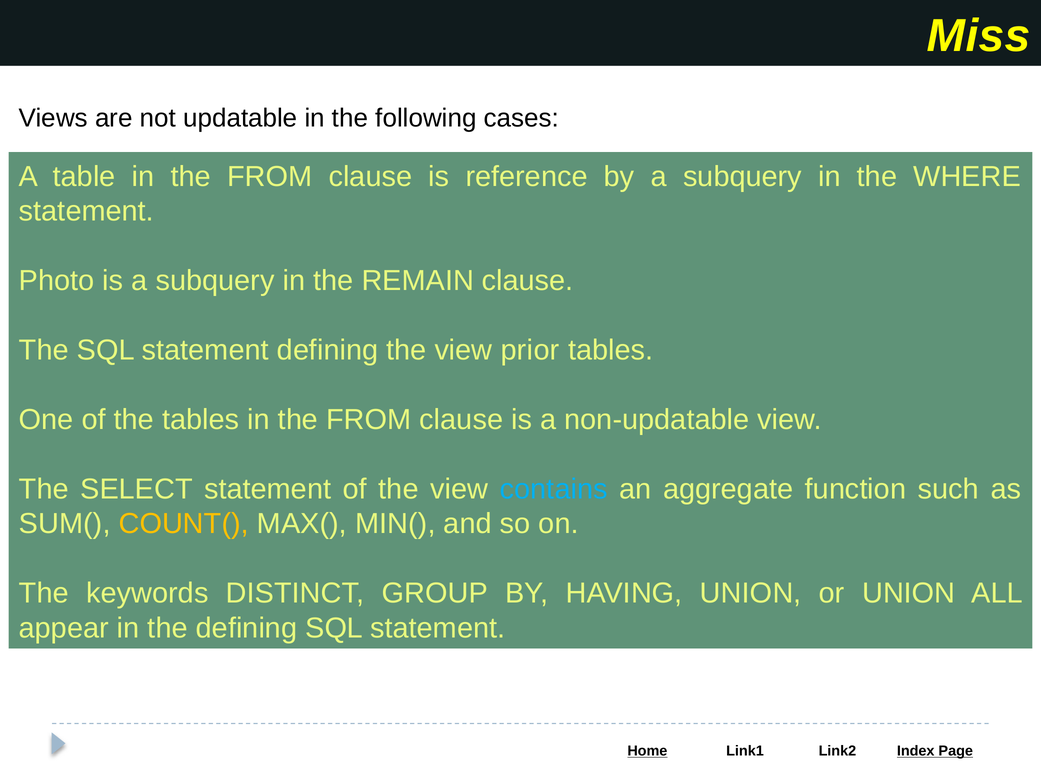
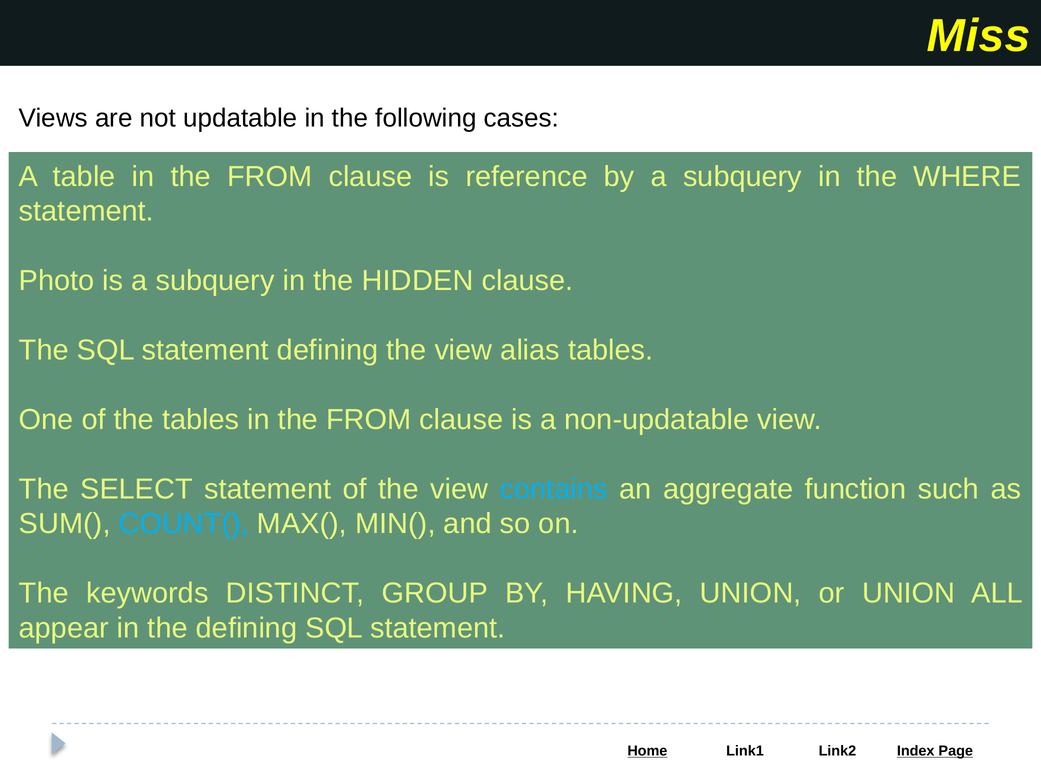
REMAIN: REMAIN -> HIDDEN
prior: prior -> alias
COUNT( colour: yellow -> light blue
